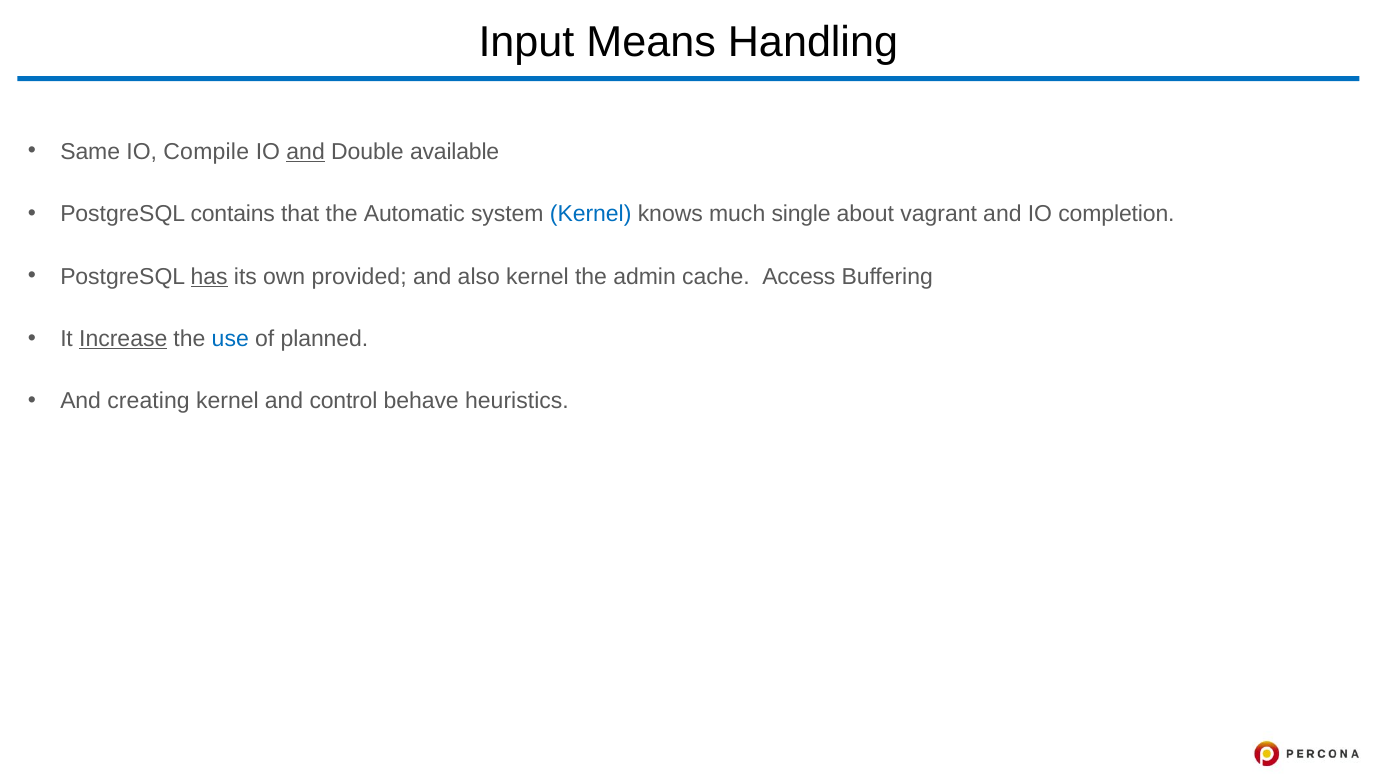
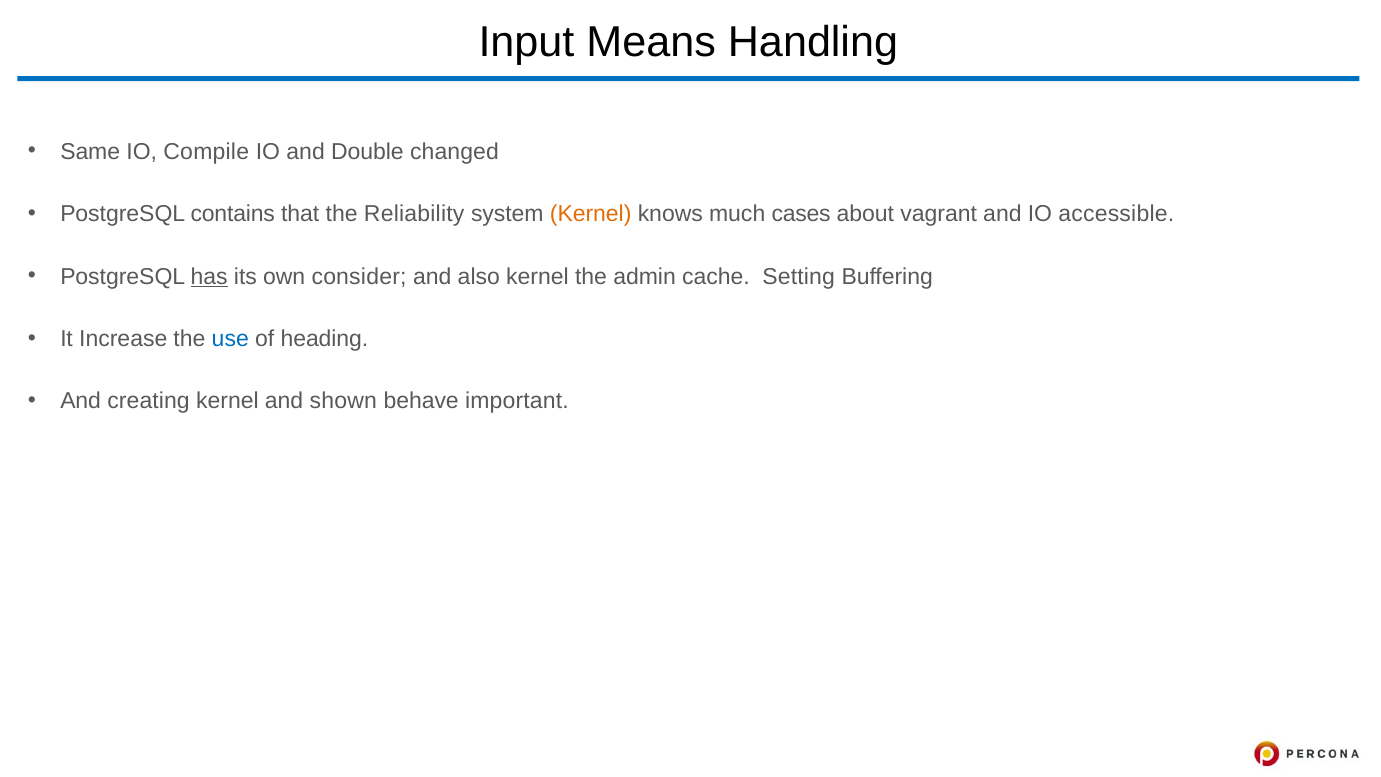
and at (306, 152) underline: present -> none
available: available -> changed
Automatic: Automatic -> Reliability
Kernel at (591, 214) colour: blue -> orange
single: single -> cases
completion: completion -> accessible
provided: provided -> consider
Access: Access -> Setting
Increase underline: present -> none
planned: planned -> heading
control: control -> shown
heuristics: heuristics -> important
